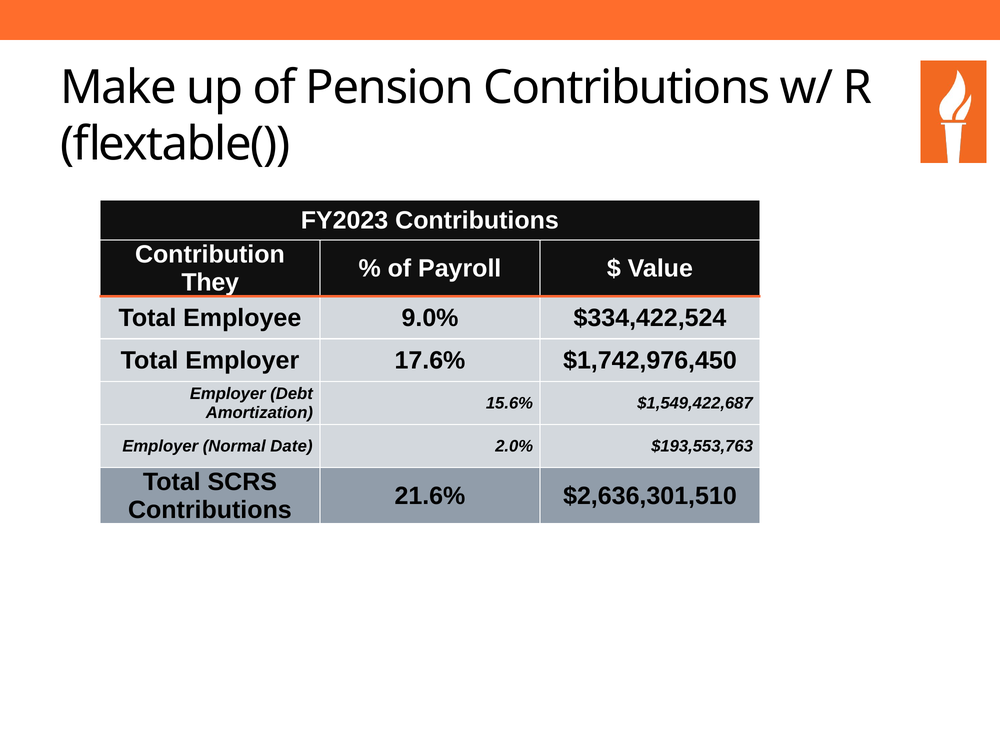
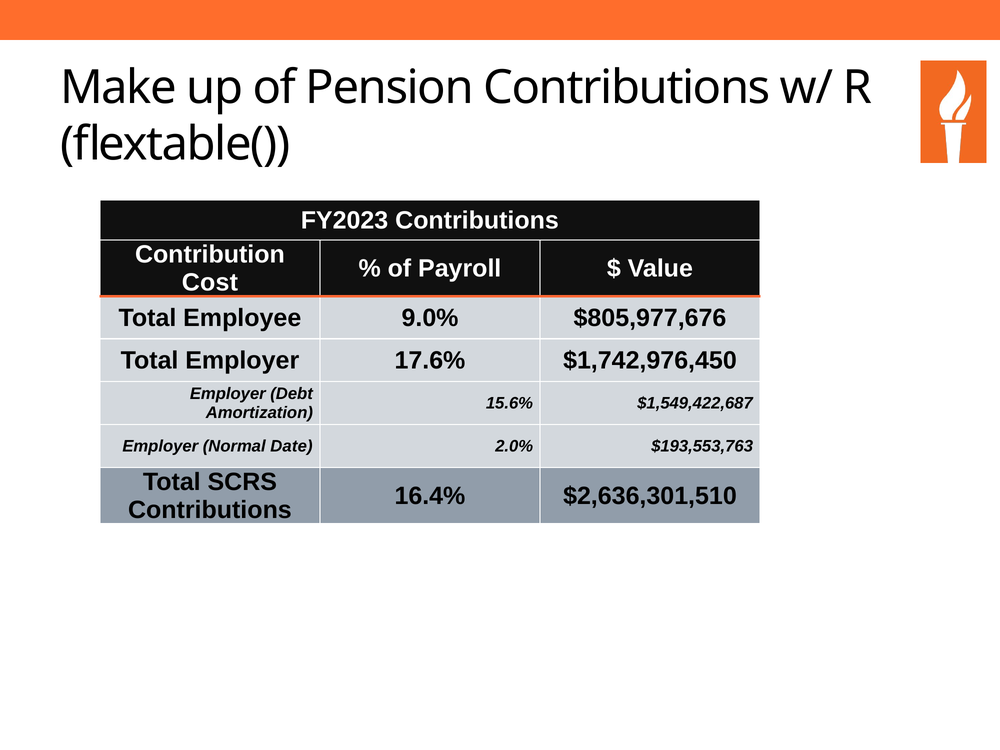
They: They -> Cost
$334,422,524: $334,422,524 -> $805,977,676
21.6%: 21.6% -> 16.4%
